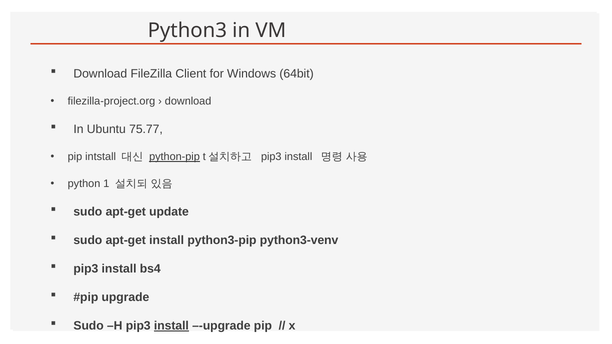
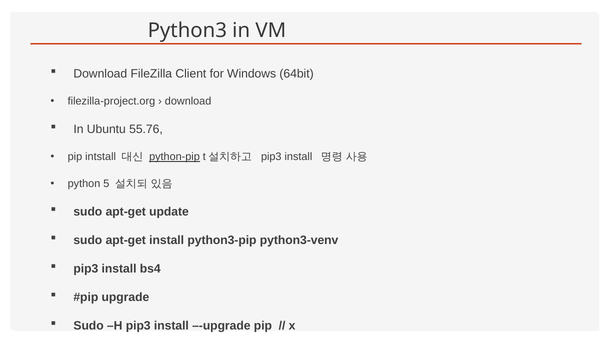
75.77: 75.77 -> 55.76
1: 1 -> 5
install at (171, 326) underline: present -> none
